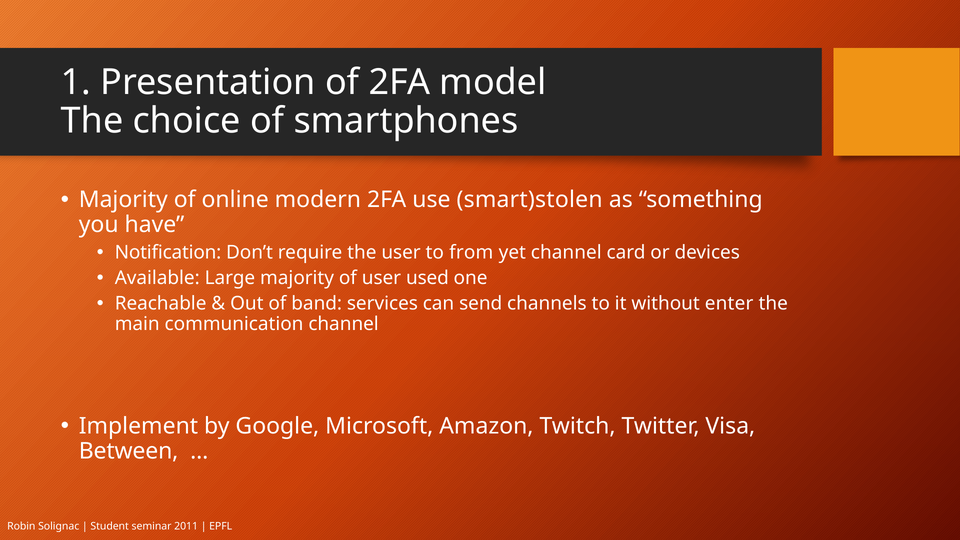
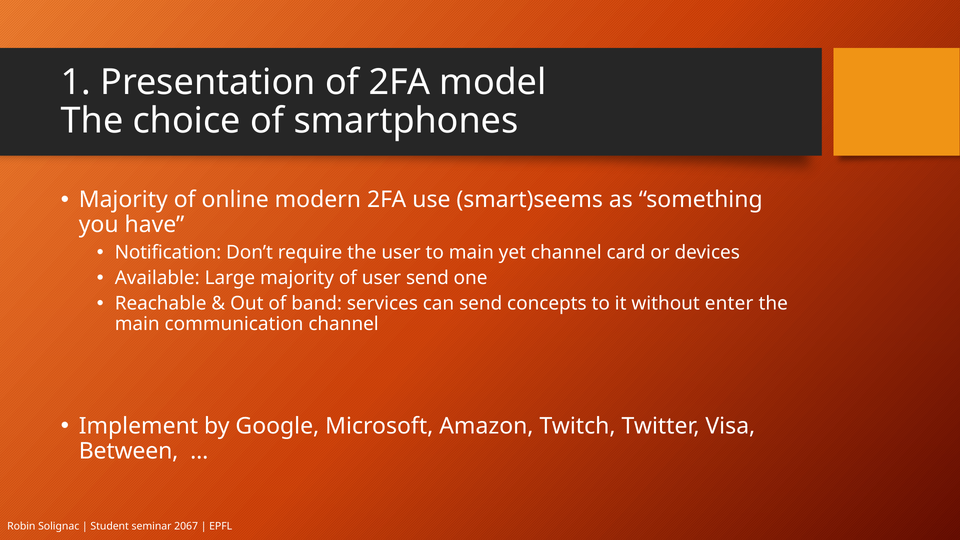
smart)stolen: smart)stolen -> smart)seems
to from: from -> main
user used: used -> send
channels: channels -> concepts
2011: 2011 -> 2067
